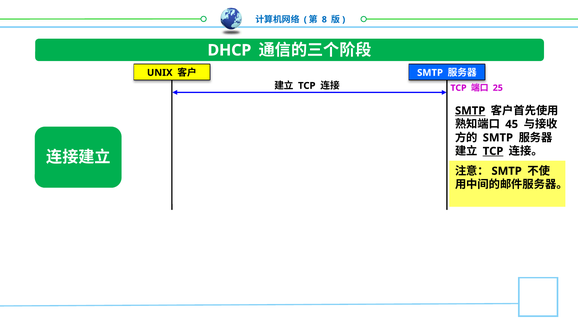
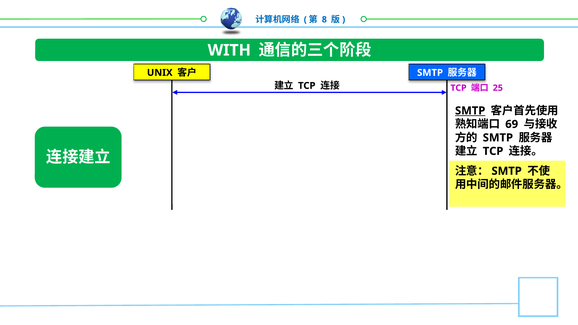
DHCP: DHCP -> WITH
45: 45 -> 69
TCP at (493, 151) underline: present -> none
